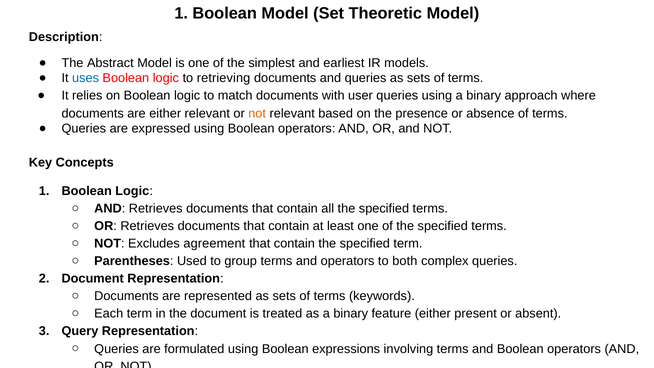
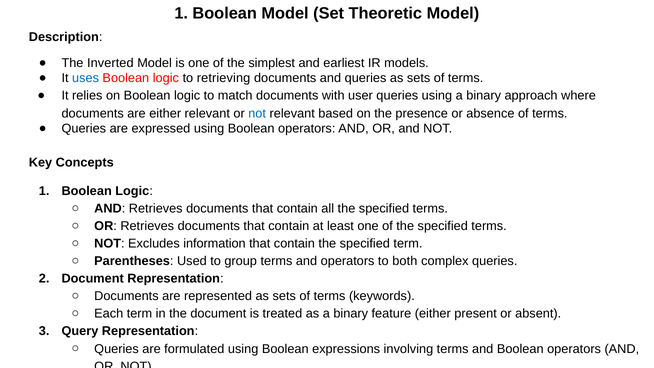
Abstract: Abstract -> Inverted
not at (257, 113) colour: orange -> blue
agreement: agreement -> information
